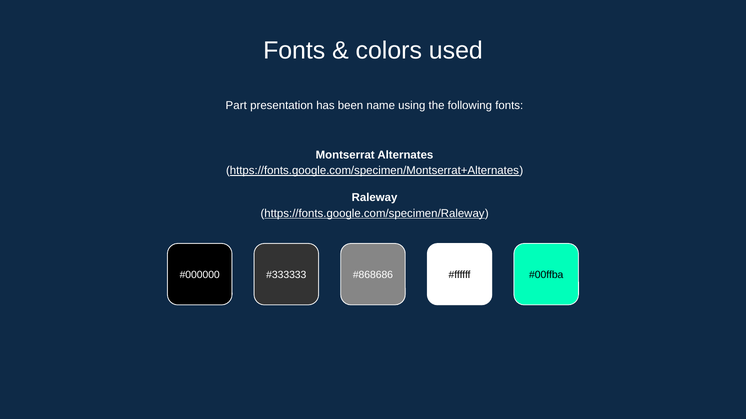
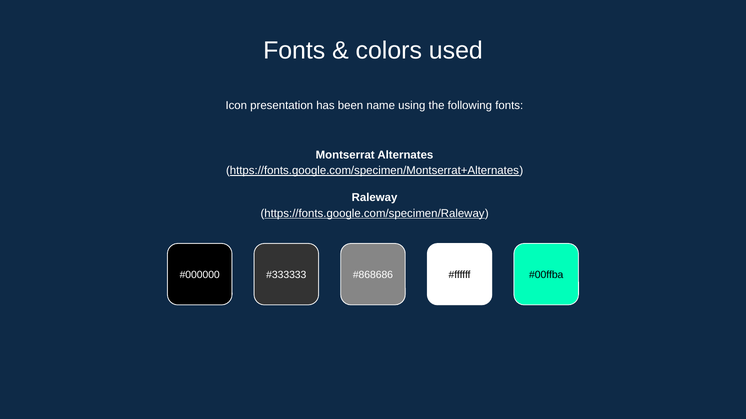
Part: Part -> Icon
